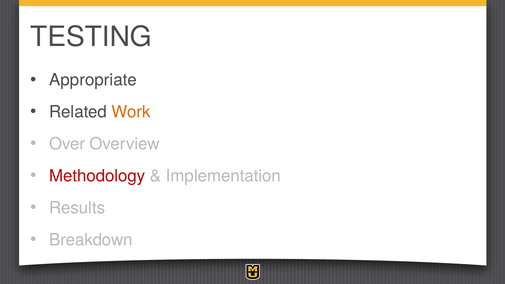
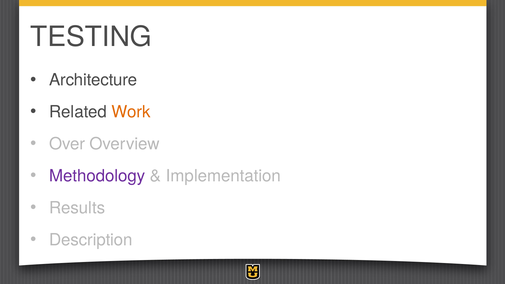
Appropriate: Appropriate -> Architecture
Methodology colour: red -> purple
Breakdown: Breakdown -> Description
